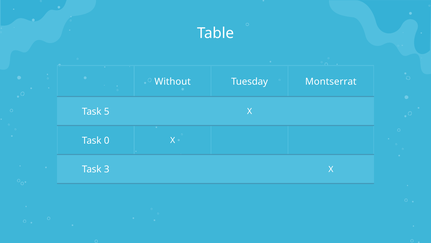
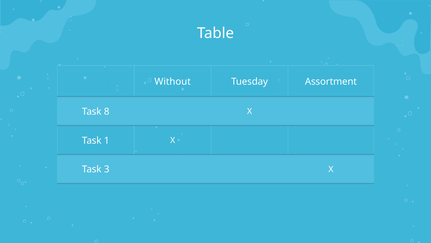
Montserrat: Montserrat -> Assortment
5: 5 -> 8
0: 0 -> 1
